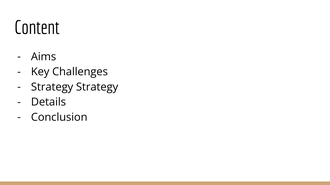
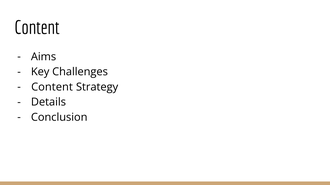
Strategy at (52, 87): Strategy -> Content
